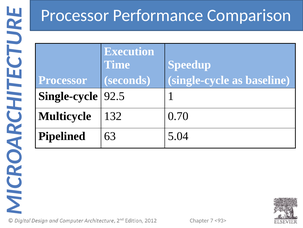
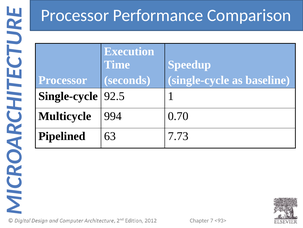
132: 132 -> 994
5.04: 5.04 -> 7.73
